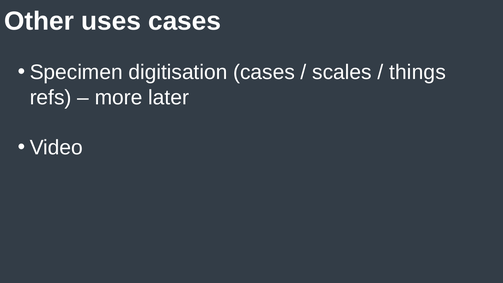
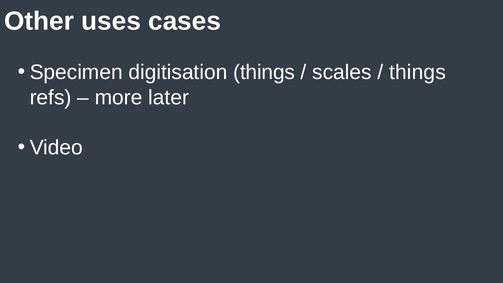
digitisation cases: cases -> things
